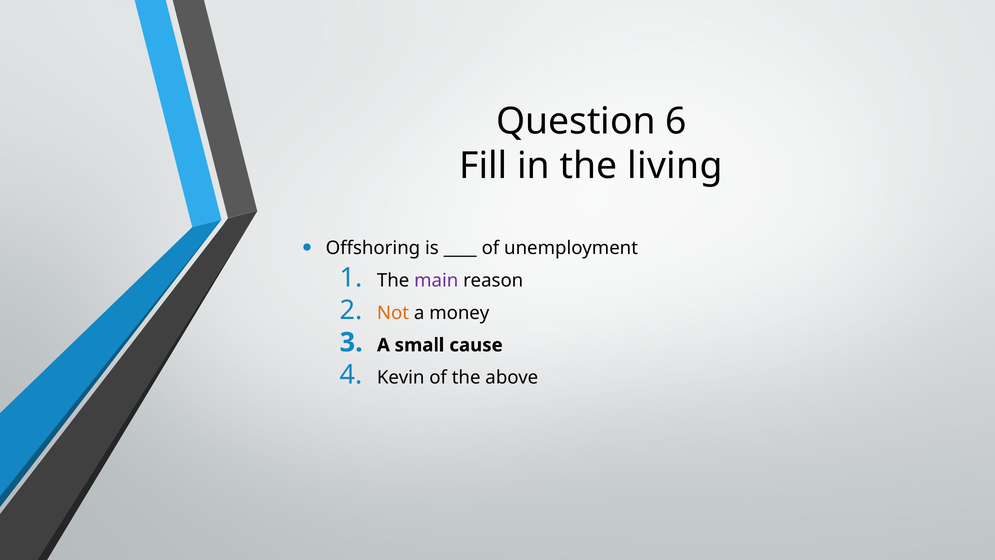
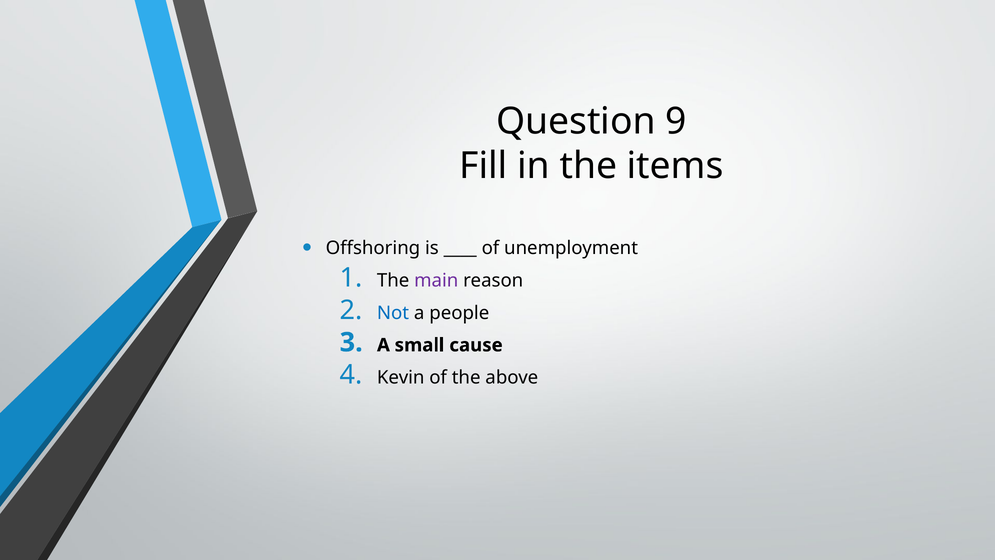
6: 6 -> 9
living: living -> items
Not colour: orange -> blue
money: money -> people
